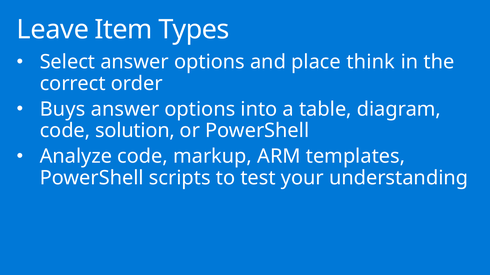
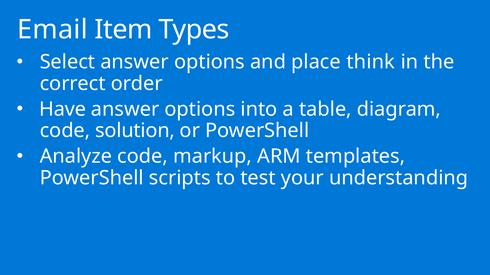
Leave: Leave -> Email
Buys: Buys -> Have
